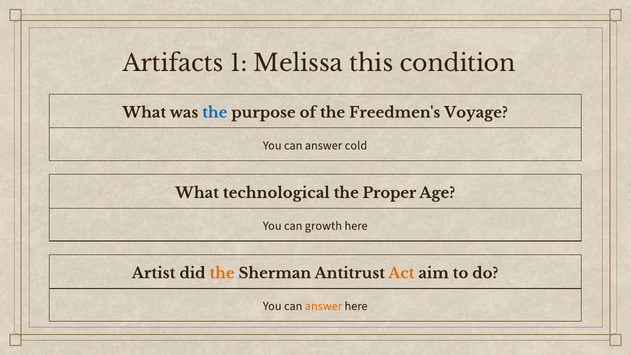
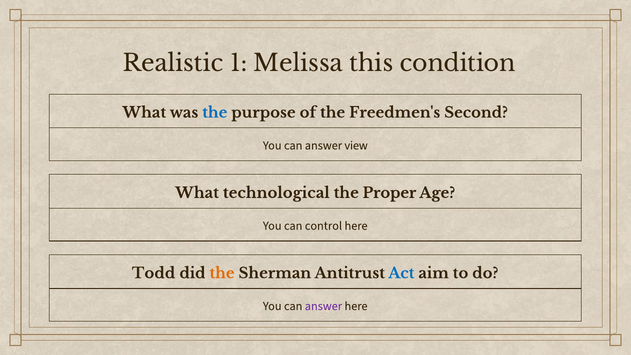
Artifacts: Artifacts -> Realistic
Voyage: Voyage -> Second
cold: cold -> view
growth: growth -> control
Artist: Artist -> Todd
Act colour: orange -> blue
answer at (323, 306) colour: orange -> purple
